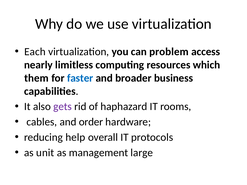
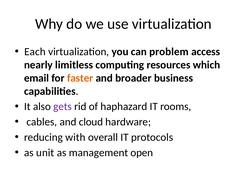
them: them -> email
faster colour: blue -> orange
order: order -> cloud
help: help -> with
large: large -> open
